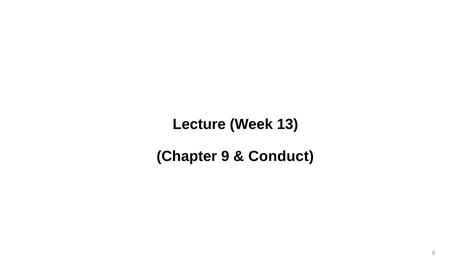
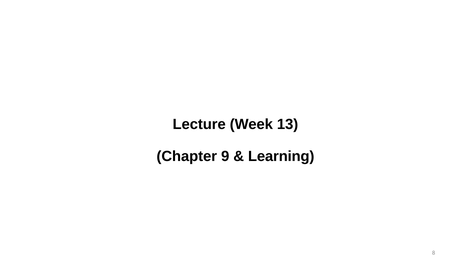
Conduct: Conduct -> Learning
